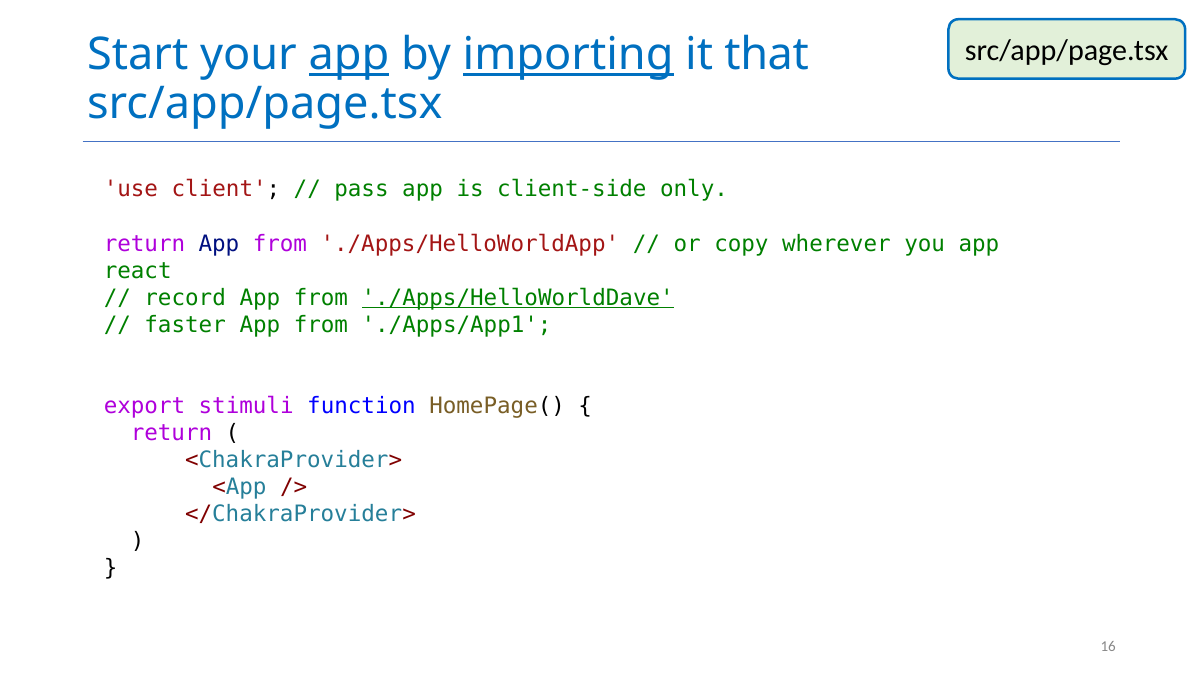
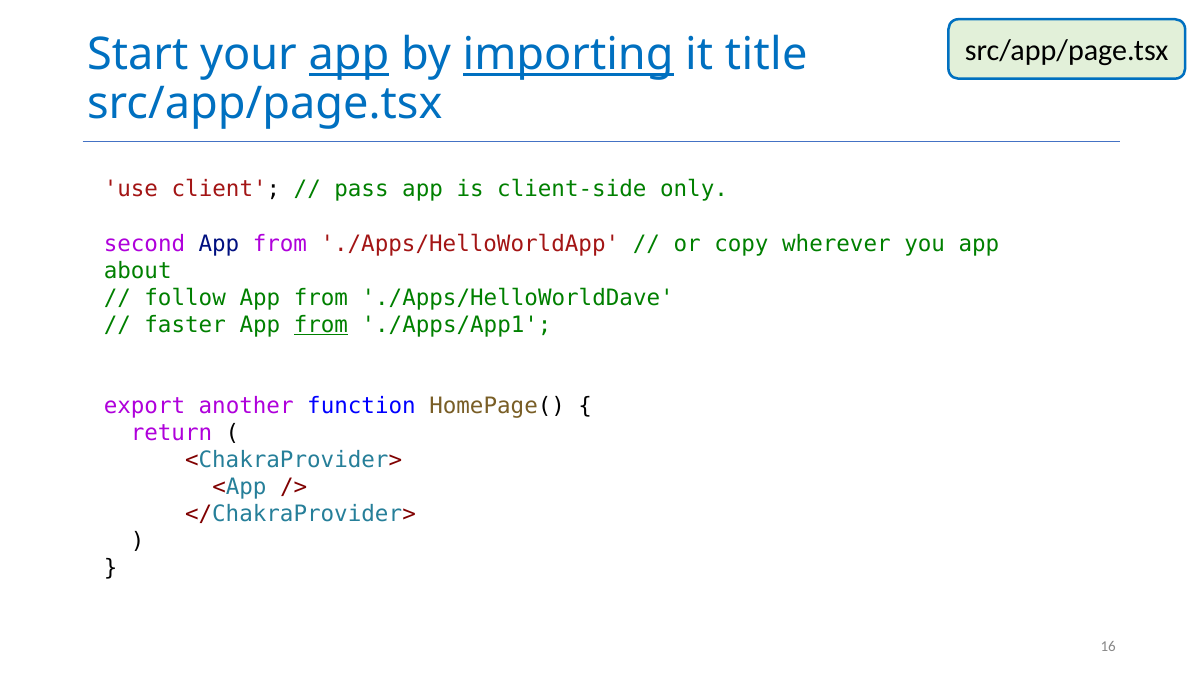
that: that -> title
return at (144, 243): return -> second
react: react -> about
record: record -> follow
./Apps/HelloWorldDave underline: present -> none
from at (321, 325) underline: none -> present
stimuli: stimuli -> another
